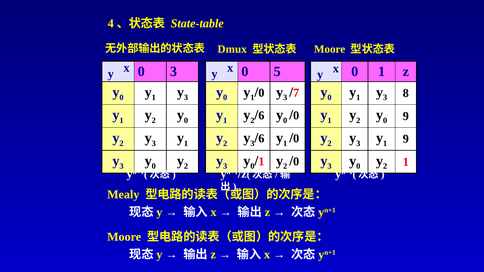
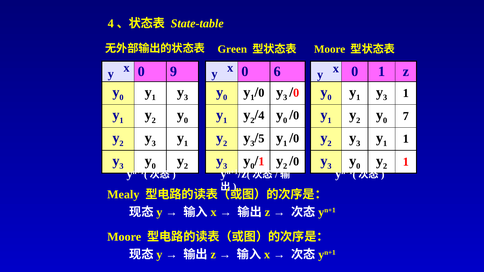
Dmux: Dmux -> Green
0 3: 3 -> 9
5: 5 -> 6
7 at (296, 93): 7 -> 0
8 at (406, 93): 8 -> 1
6 at (261, 116): 6 -> 4
0 9: 9 -> 7
6 at (261, 139): 6 -> 5
1 9: 9 -> 1
